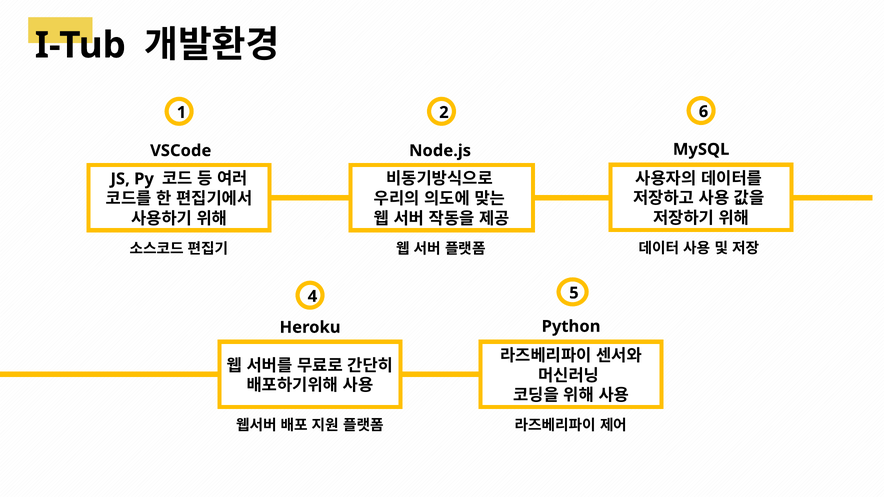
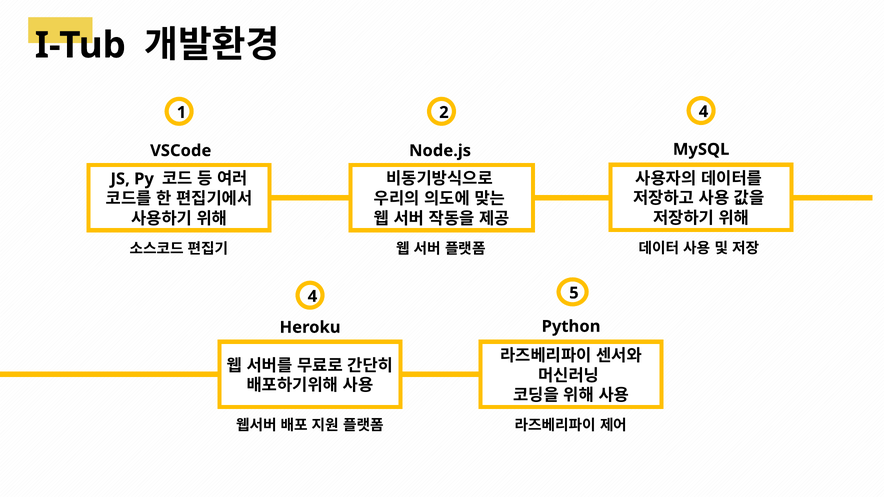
2 6: 6 -> 4
